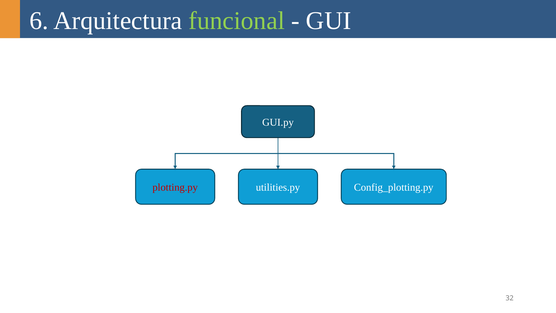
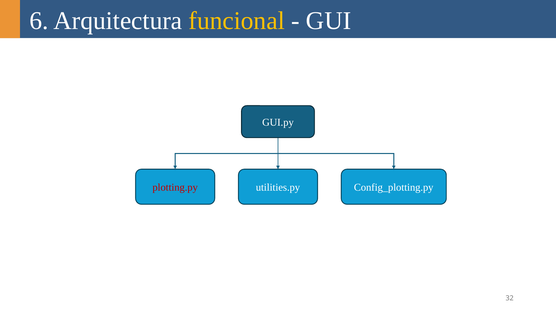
funcional colour: light green -> yellow
